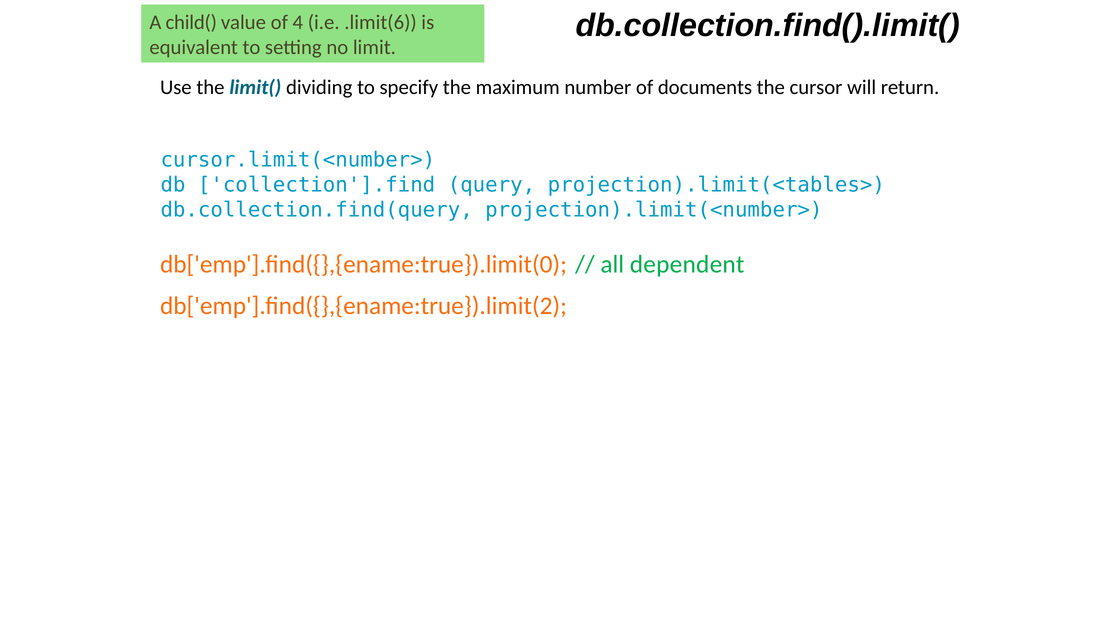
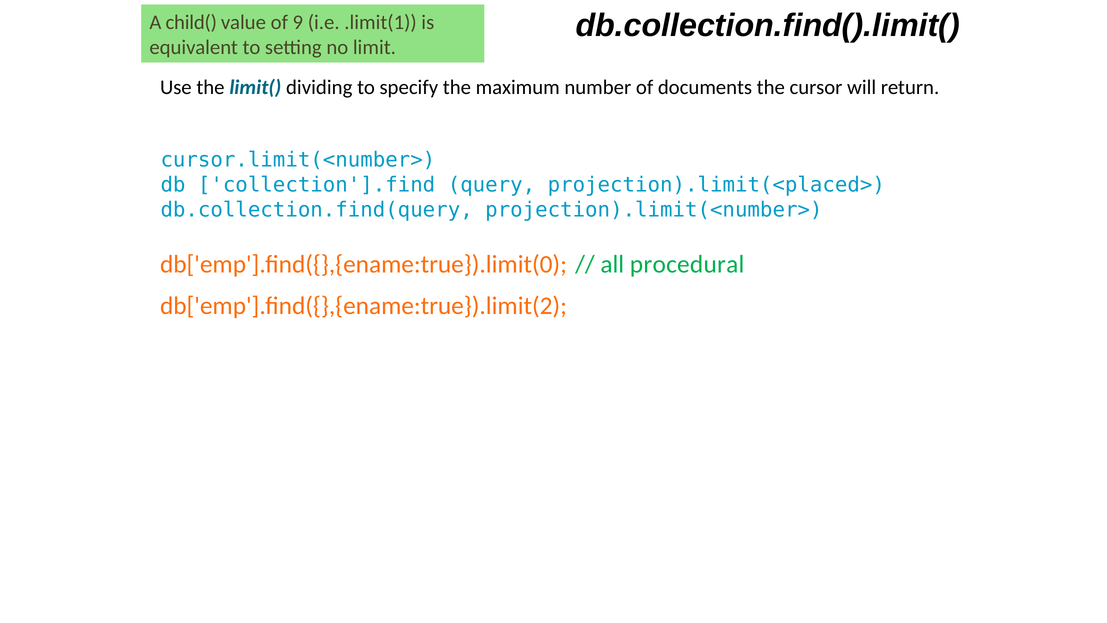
4: 4 -> 9
.limit(6: .limit(6 -> .limit(1
projection).limit(<tables>: projection).limit(<tables> -> projection).limit(<placed>
dependent: dependent -> procedural
